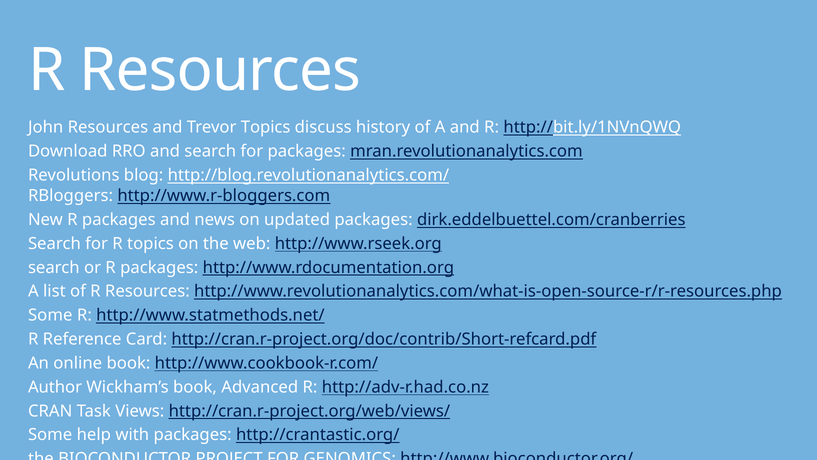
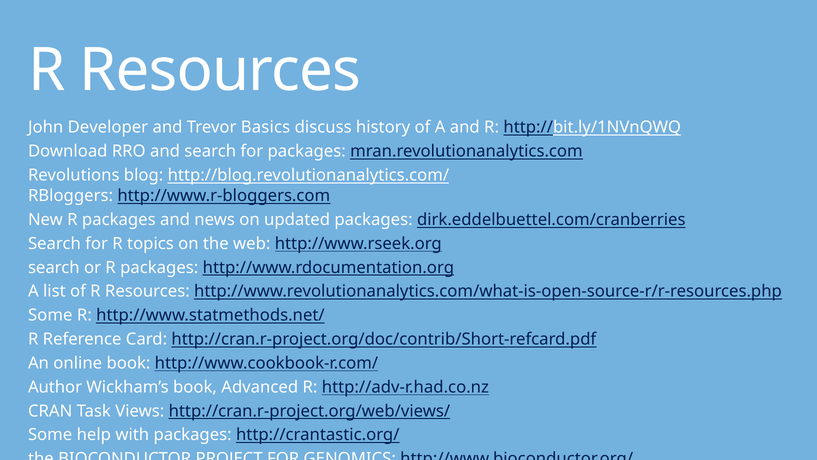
John Resources: Resources -> Developer
Trevor Topics: Topics -> Basics
